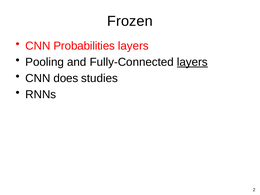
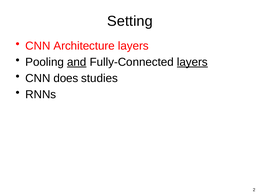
Frozen: Frozen -> Setting
Probabilities: Probabilities -> Architecture
and underline: none -> present
